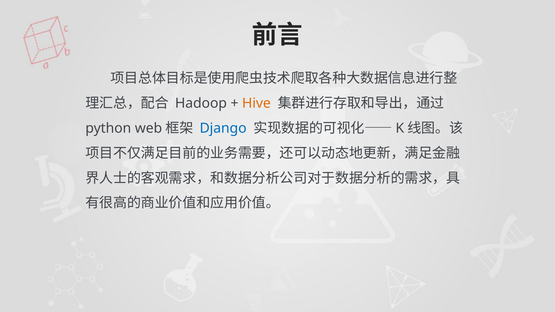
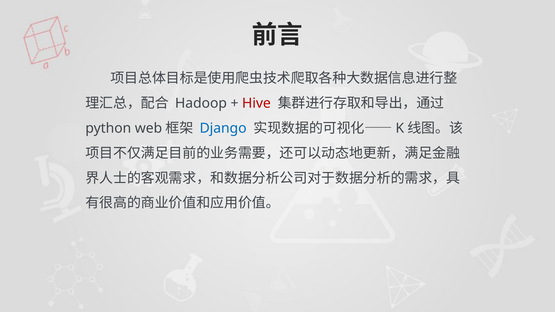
Hive colour: orange -> red
